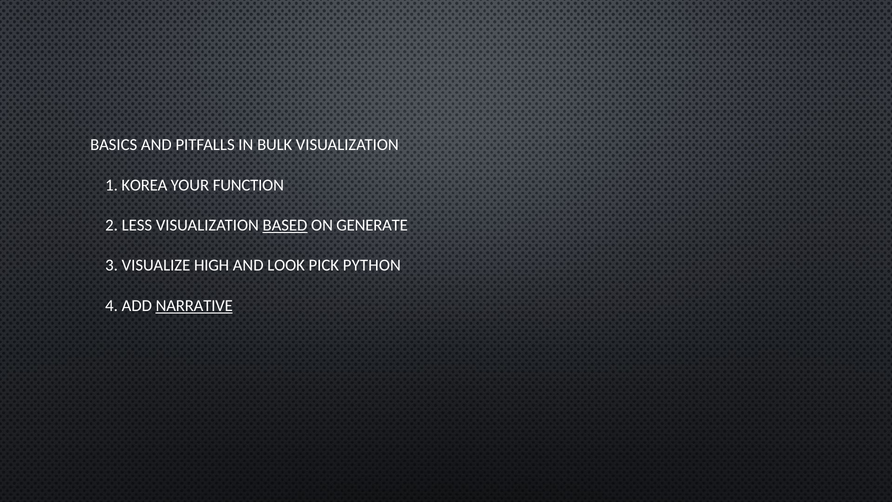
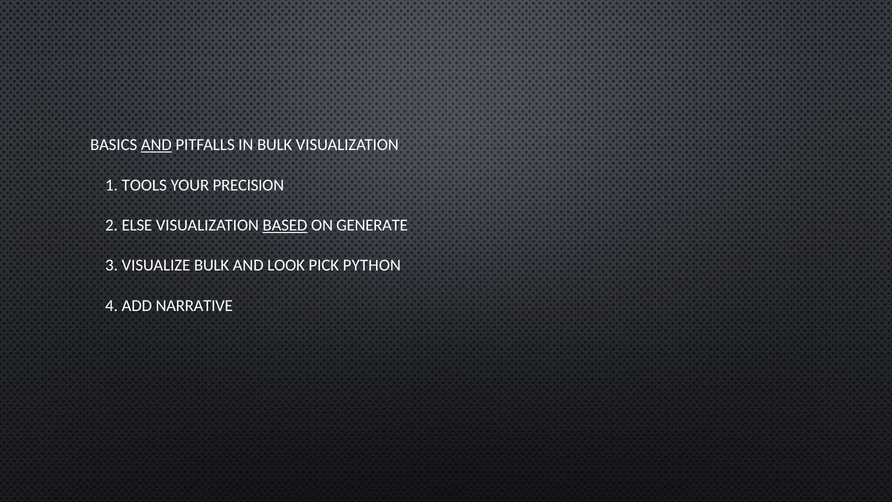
AND at (156, 145) underline: none -> present
KOREA: KOREA -> TOOLS
FUNCTION: FUNCTION -> PRECISION
LESS: LESS -> ELSE
VISUALIZE HIGH: HIGH -> BULK
NARRATIVE underline: present -> none
